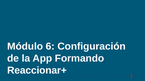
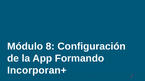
6: 6 -> 8
Reaccionar+: Reaccionar+ -> Incorporan+
